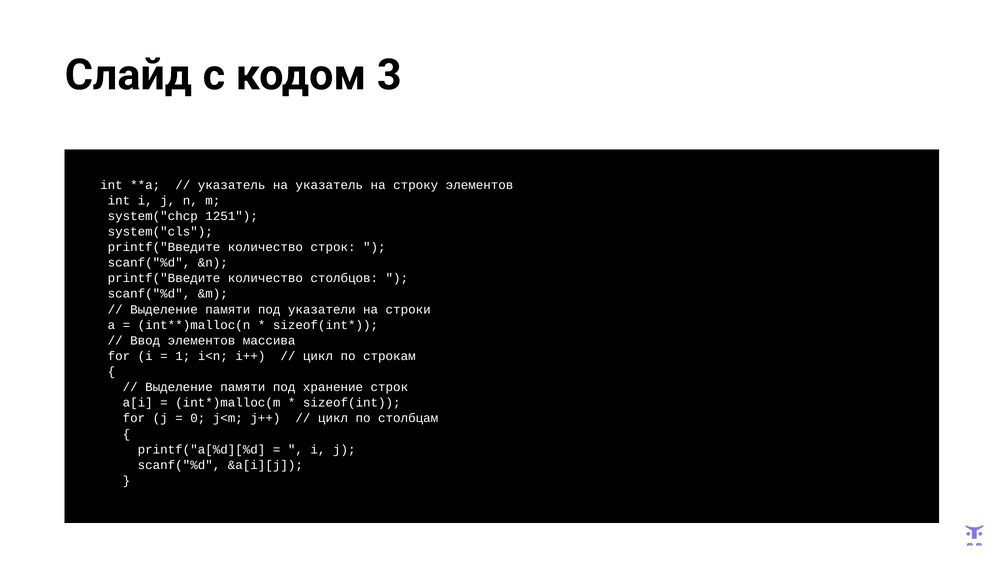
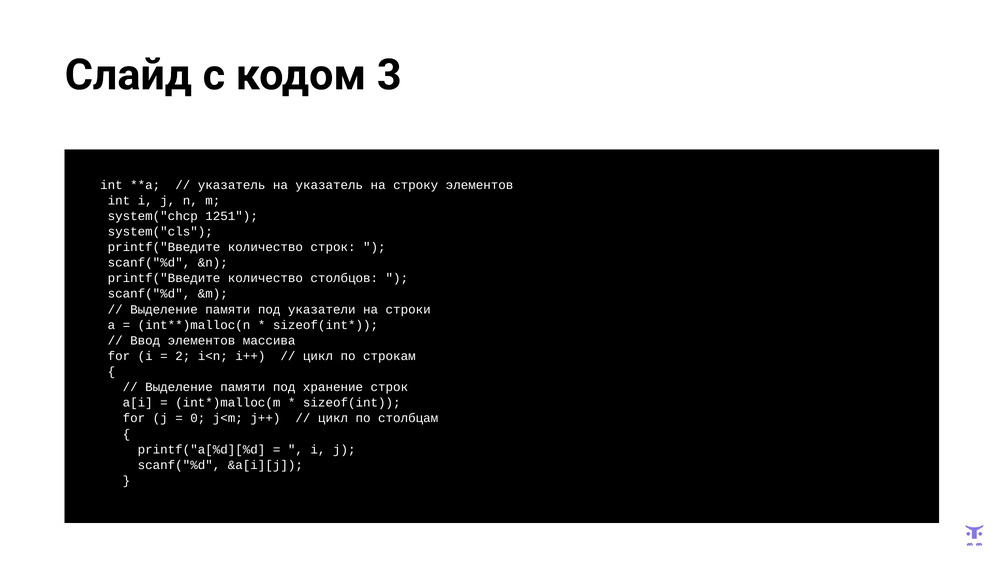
1: 1 -> 2
